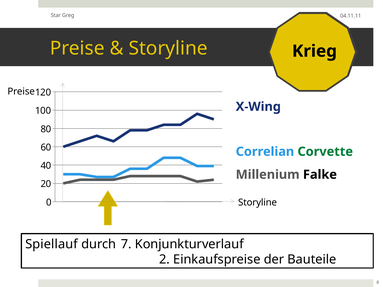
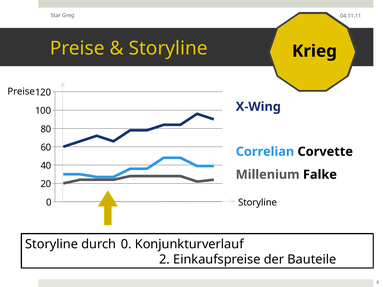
Corvette colour: green -> black
Spiellauf at (52, 244): Spiellauf -> Storyline
durch 7: 7 -> 0
